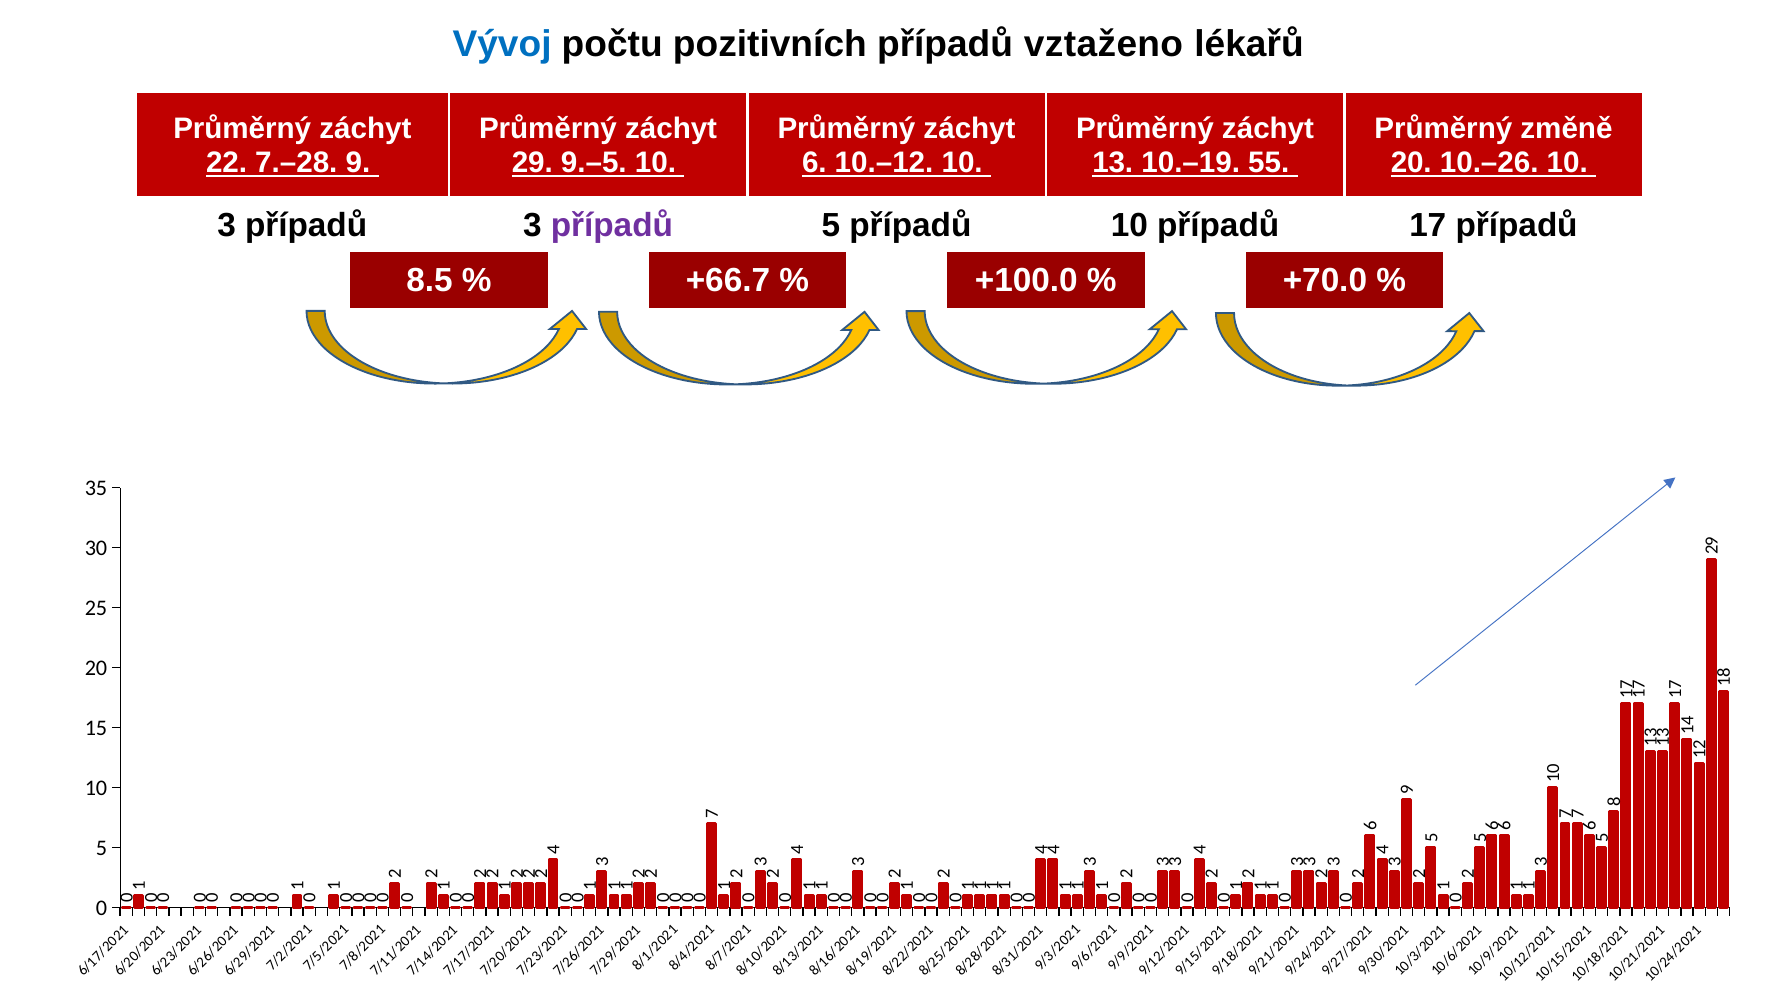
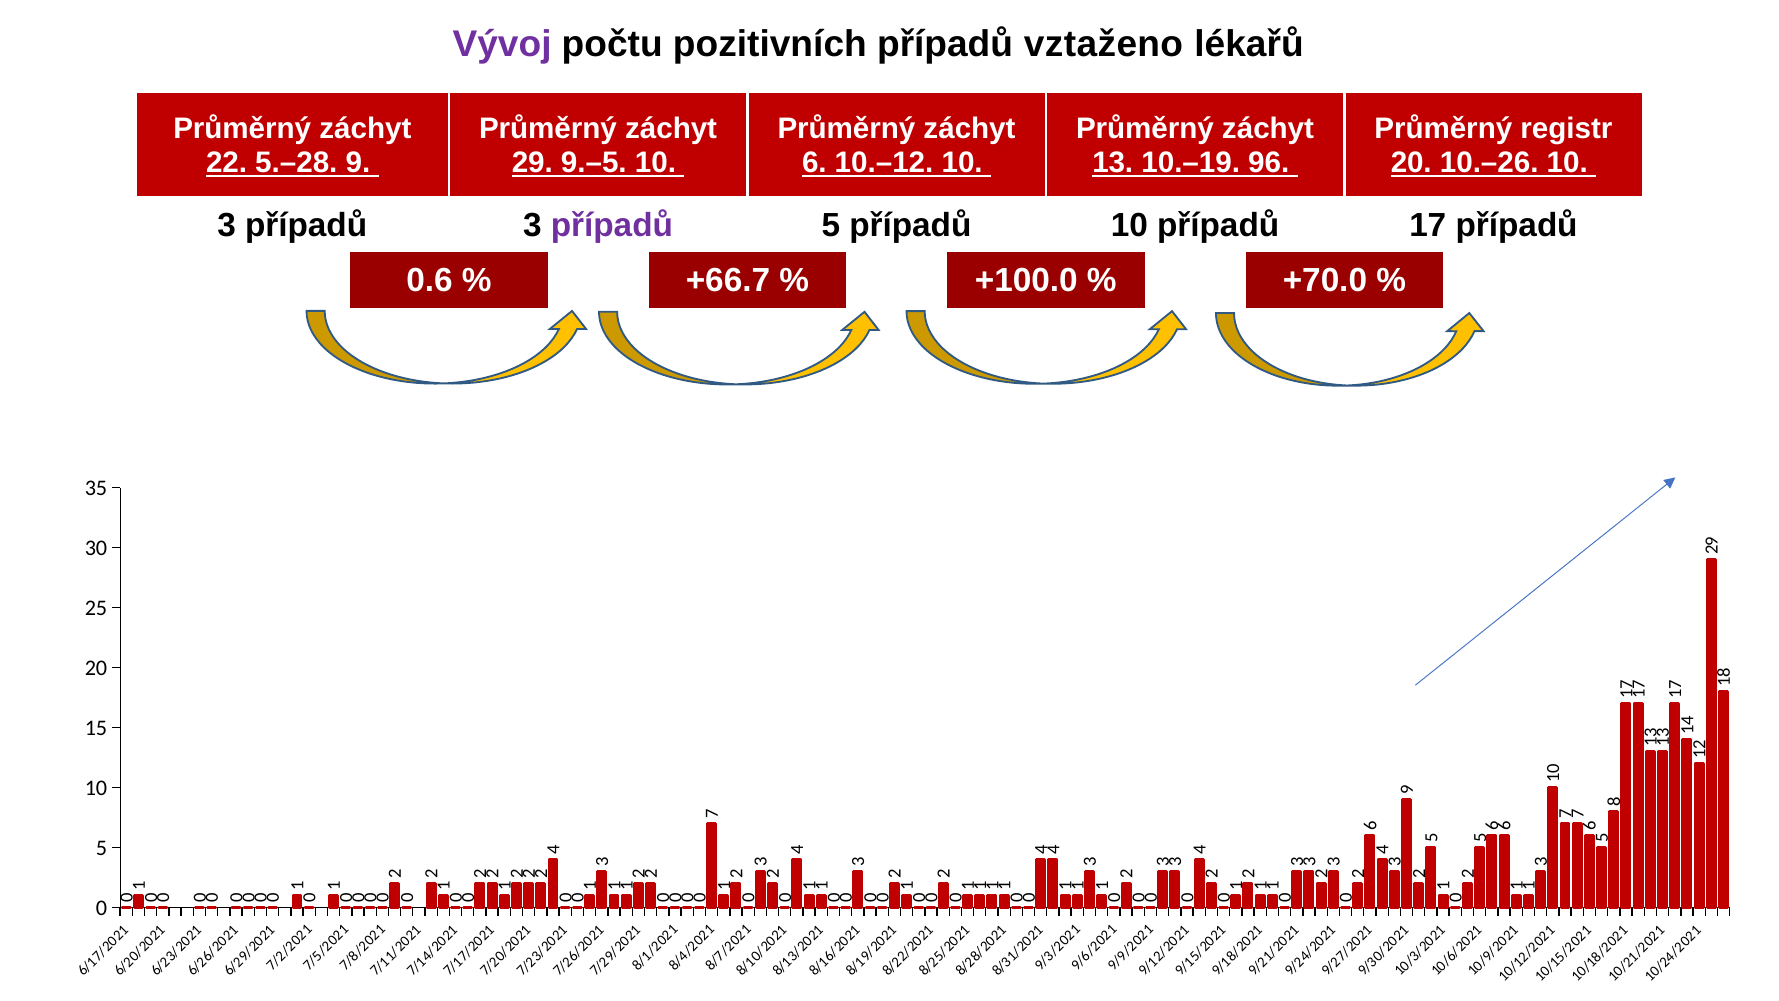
Vývoj colour: blue -> purple
změně: změně -> registr
7.–28: 7.–28 -> 5.–28
55: 55 -> 96
8.5: 8.5 -> 0.6
